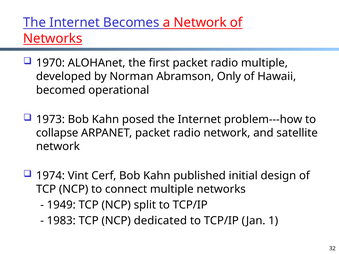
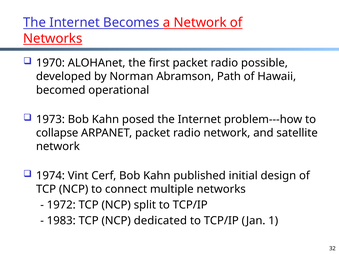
radio multiple: multiple -> possible
Only: Only -> Path
1949: 1949 -> 1972
